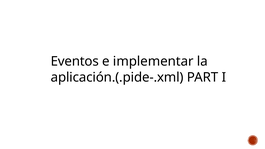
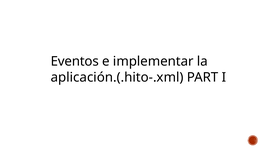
aplicación.(.pide-.xml: aplicación.(.pide-.xml -> aplicación.(.hito-.xml
